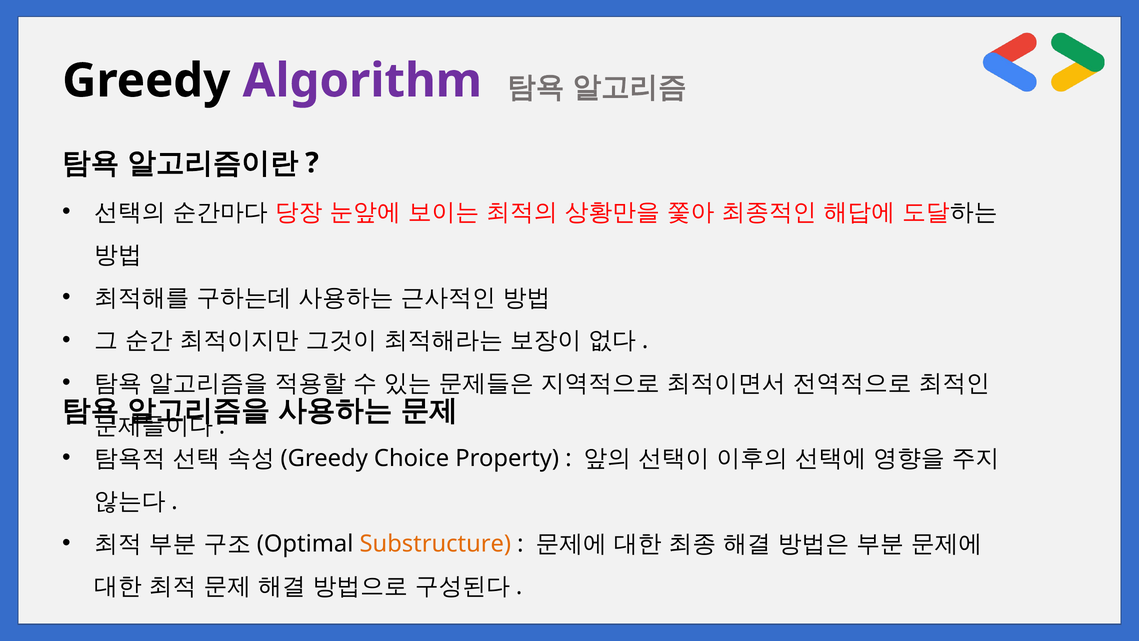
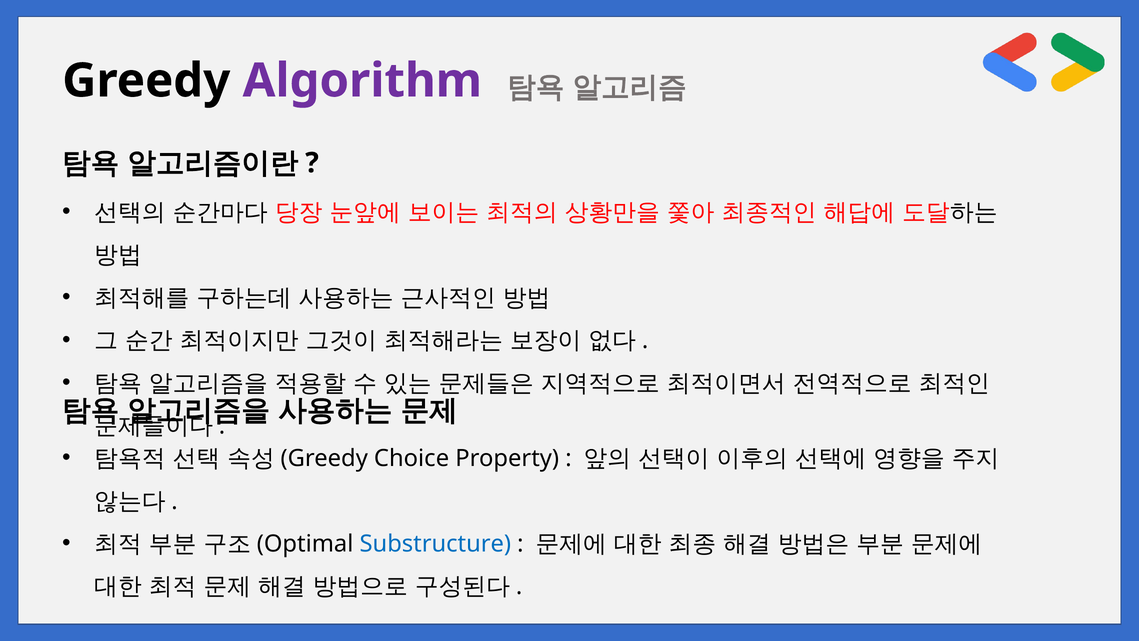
Substructure colour: orange -> blue
